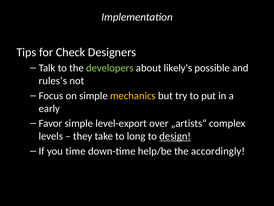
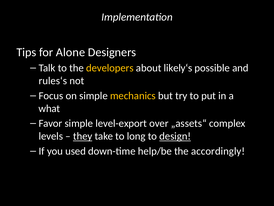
Check: Check -> Alone
developers colour: light green -> yellow
early: early -> what
„artists“: „artists“ -> „assets“
they underline: none -> present
time: time -> used
